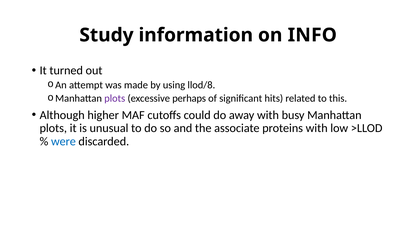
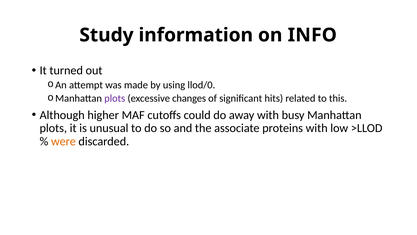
llod/8: llod/8 -> llod/0
perhaps: perhaps -> changes
were colour: blue -> orange
